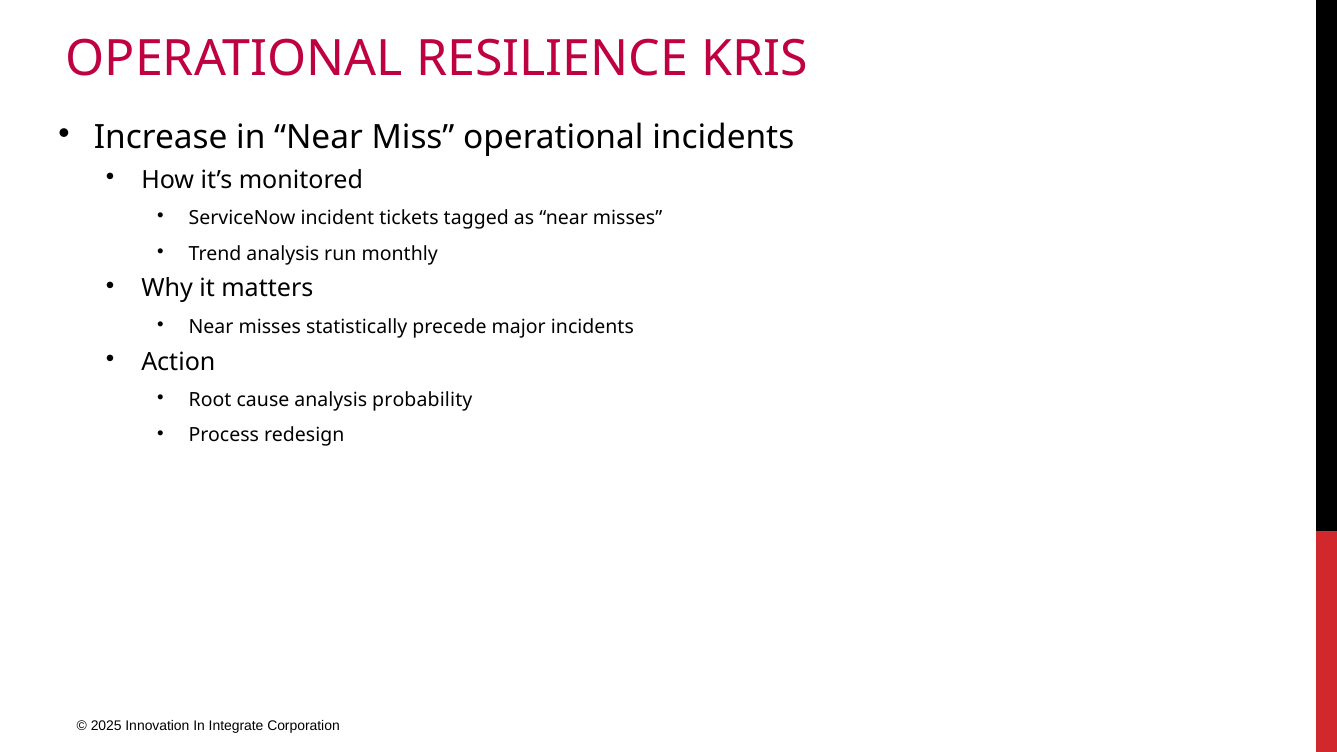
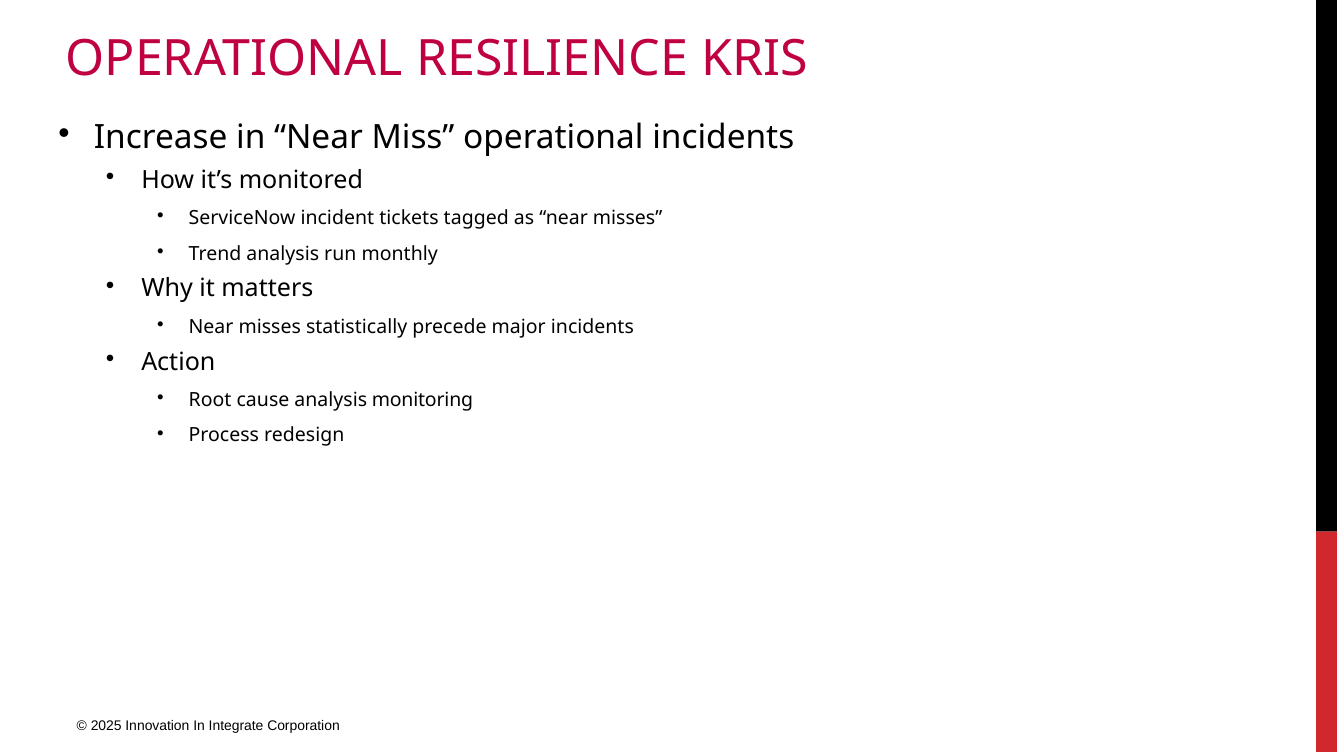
probability: probability -> monitoring
